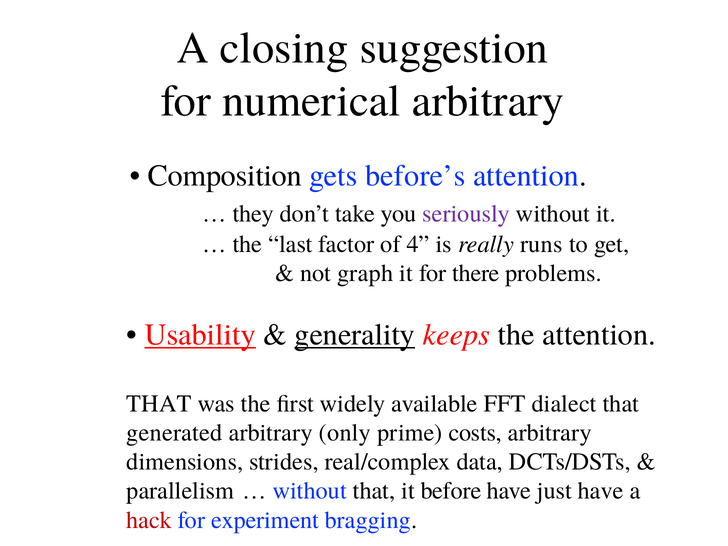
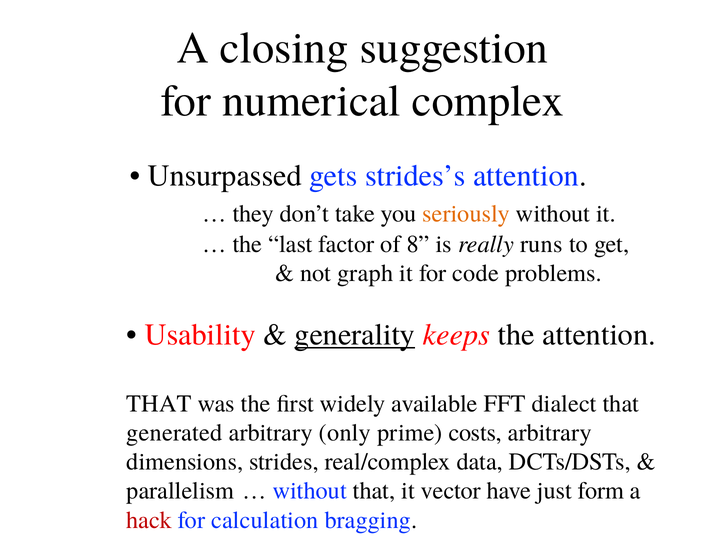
numerical arbitrary: arbitrary -> complex
Composition: Composition -> Unsurpassed
before’s: before’s -> strides’s
seriously colour: purple -> orange
4: 4 -> 8
there: there -> code
Usability underline: present -> none
before: before -> vector
just have: have -> form
experiment: experiment -> calculation
